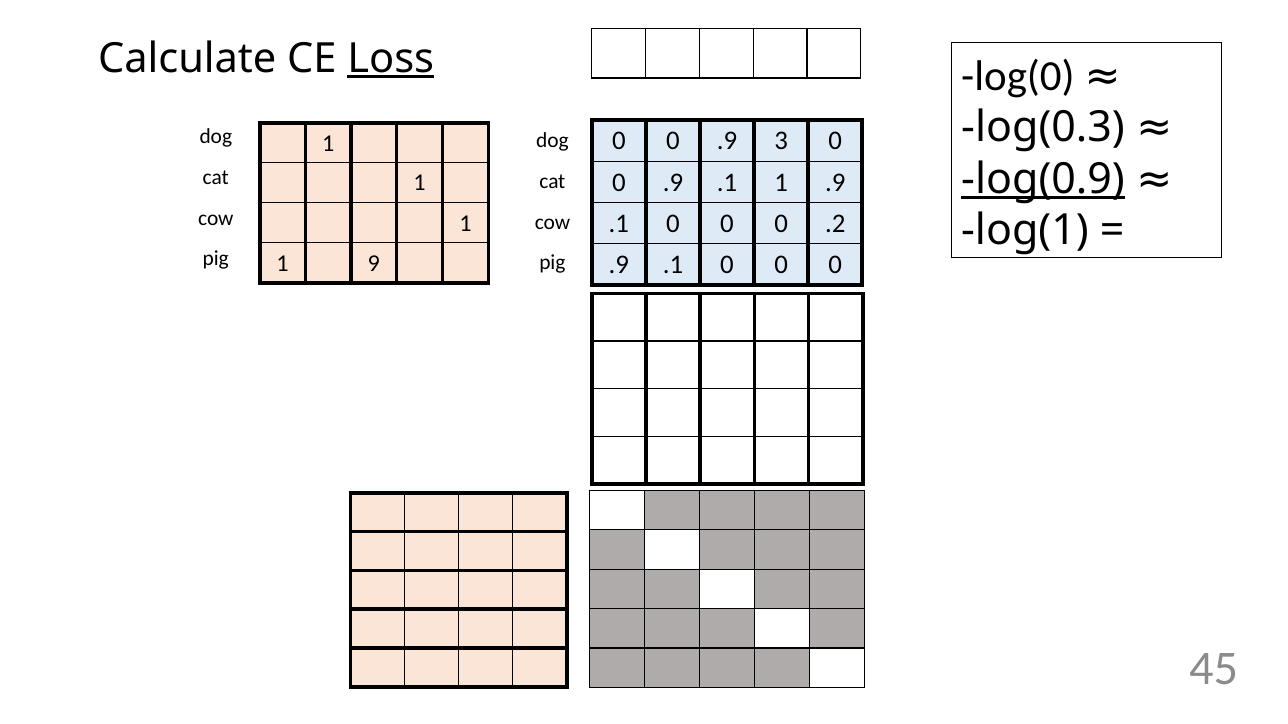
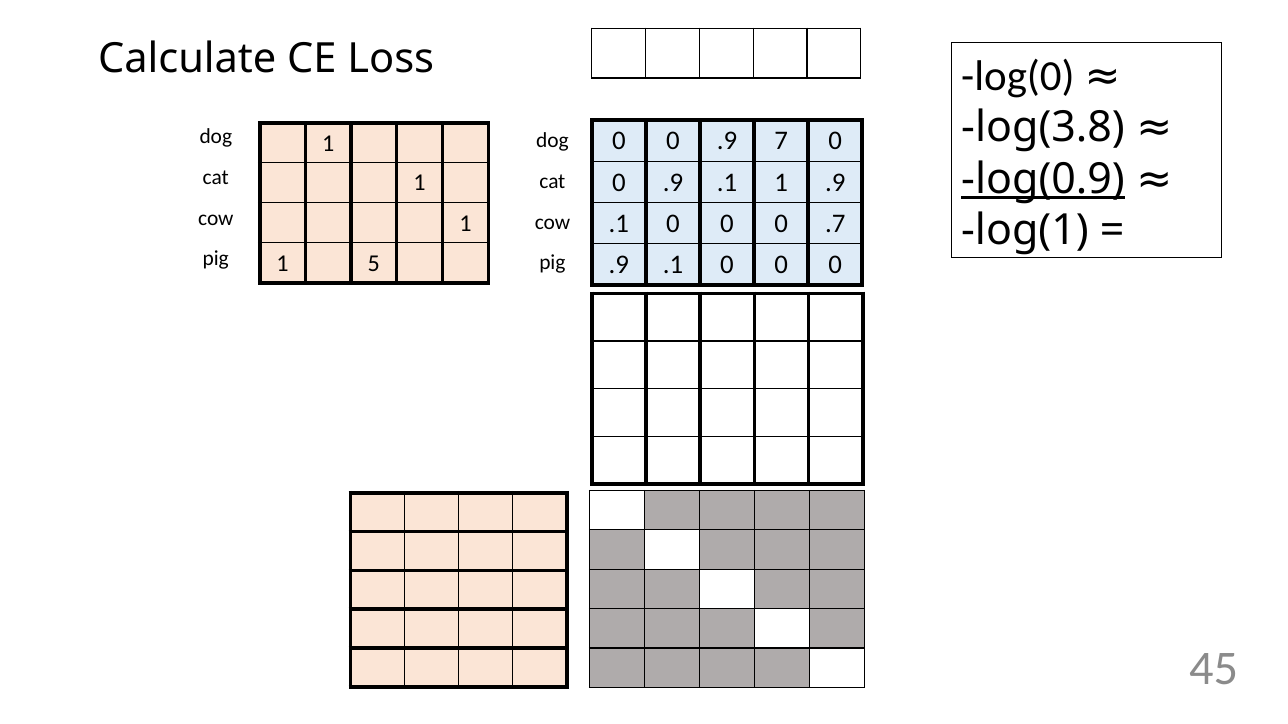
Loss underline: present -> none
log(0.3: log(0.3 -> log(3.8
3: 3 -> 7
.2: .2 -> .7
9: 9 -> 5
